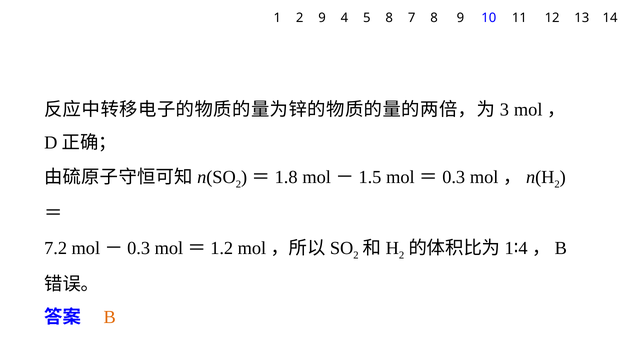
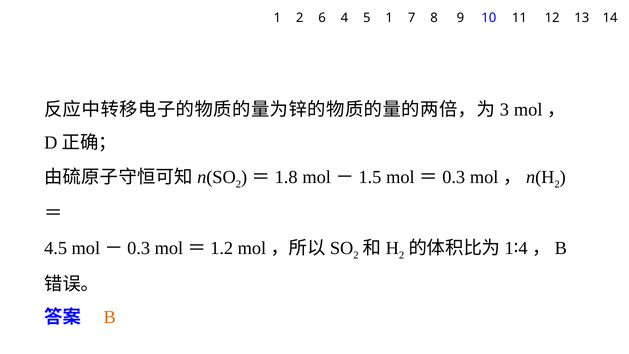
2 9: 9 -> 6
5 8: 8 -> 1
7.2: 7.2 -> 4.5
